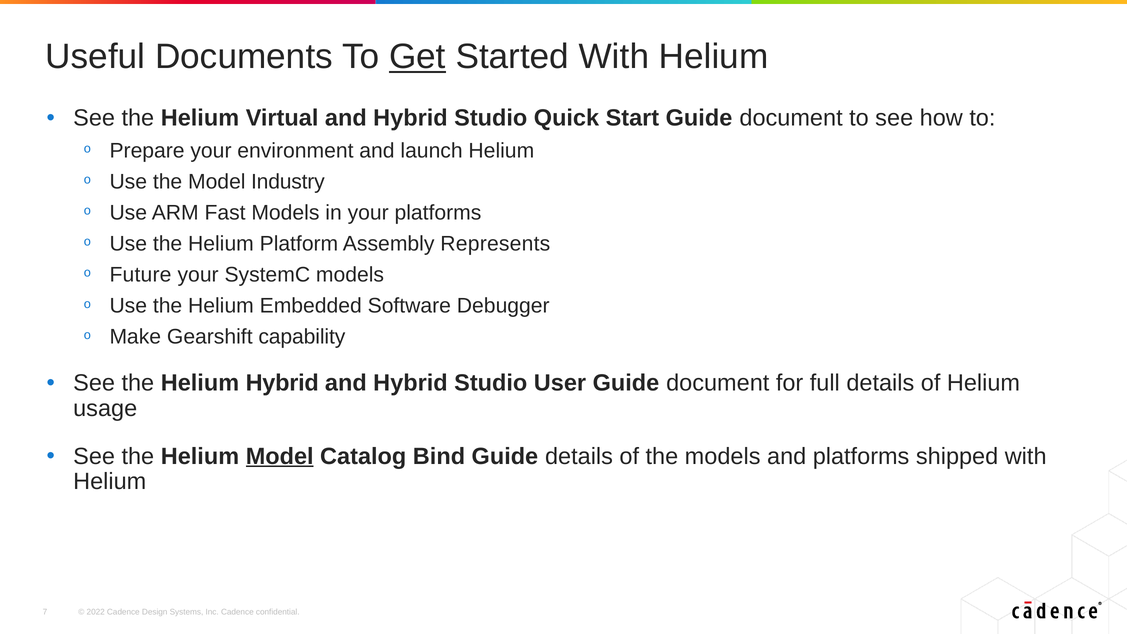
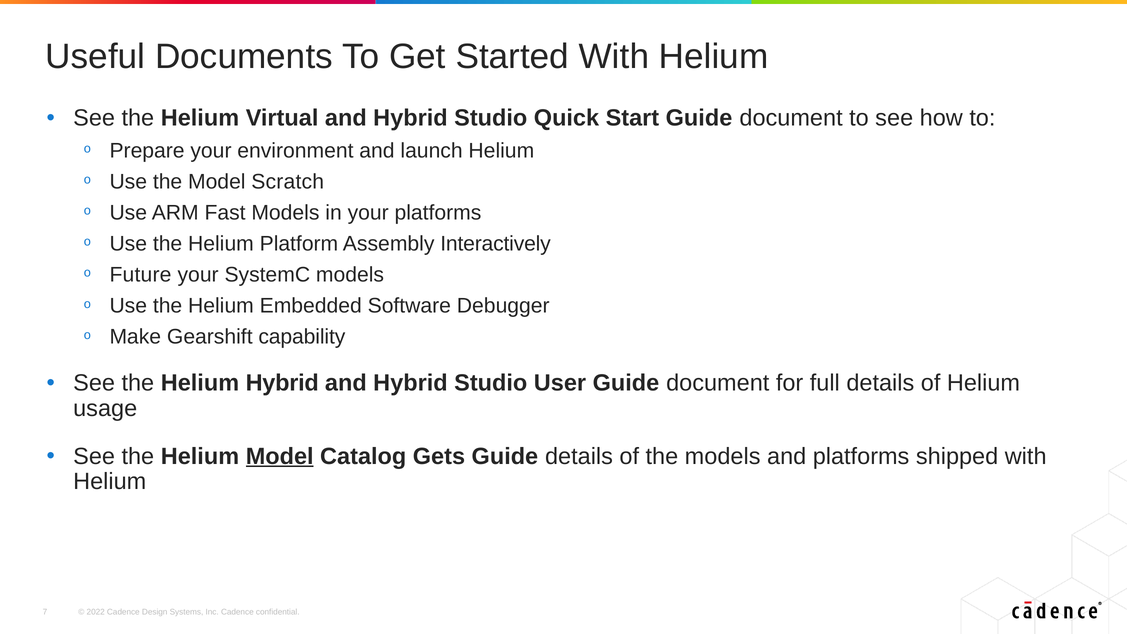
Get underline: present -> none
Industry: Industry -> Scratch
Represents: Represents -> Interactively
Bind: Bind -> Gets
